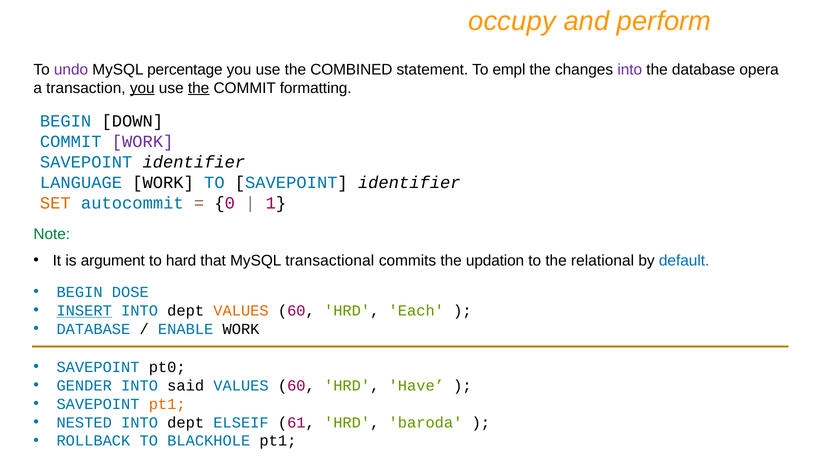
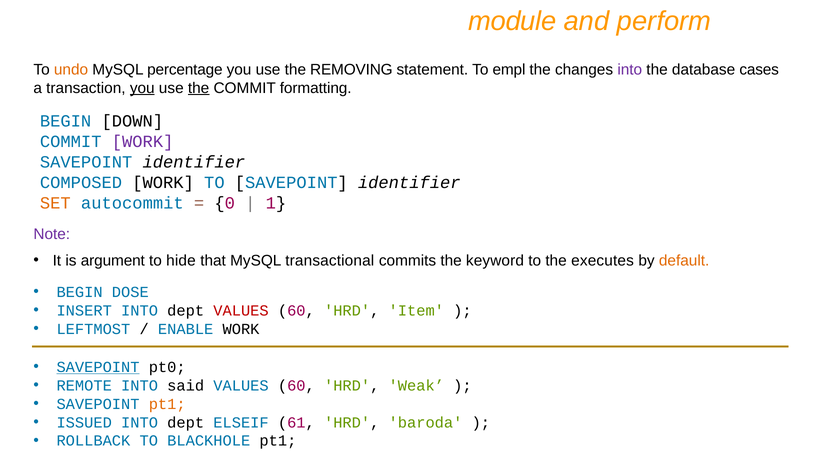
occupy: occupy -> module
undo colour: purple -> orange
COMBINED: COMBINED -> REMOVING
opera: opera -> cases
LANGUAGE: LANGUAGE -> COMPOSED
Note colour: green -> purple
hard: hard -> hide
updation: updation -> keyword
relational: relational -> executes
default colour: blue -> orange
INSERT underline: present -> none
VALUES at (241, 311) colour: orange -> red
Each: Each -> Item
DATABASE at (93, 329): DATABASE -> LEFTMOST
SAVEPOINT at (98, 367) underline: none -> present
GENDER: GENDER -> REMOTE
Have: Have -> Weak
NESTED: NESTED -> ISSUED
